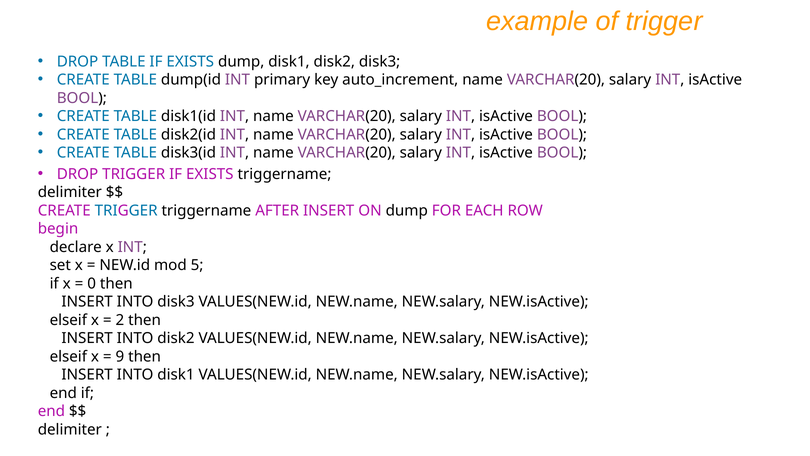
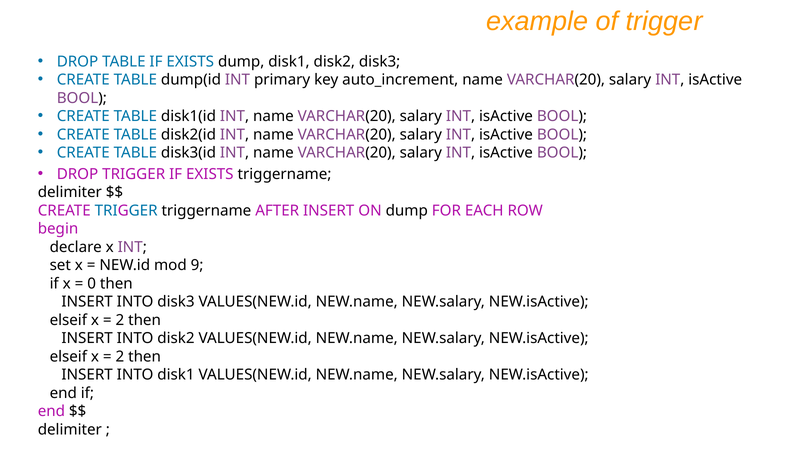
5: 5 -> 9
9 at (120, 356): 9 -> 2
